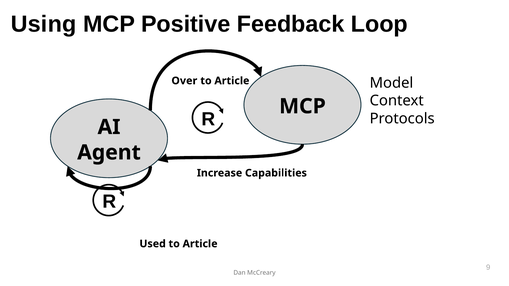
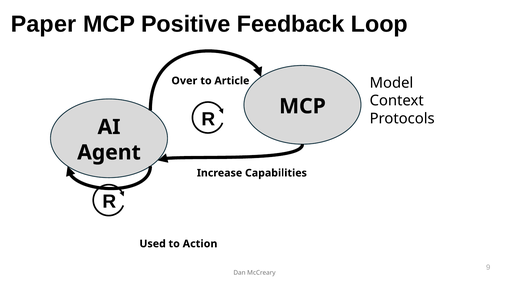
Using: Using -> Paper
Used to Article: Article -> Action
